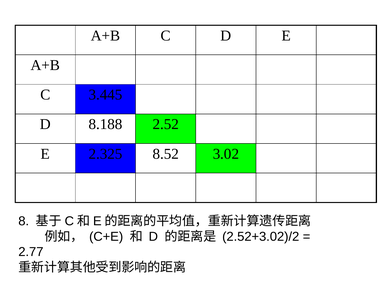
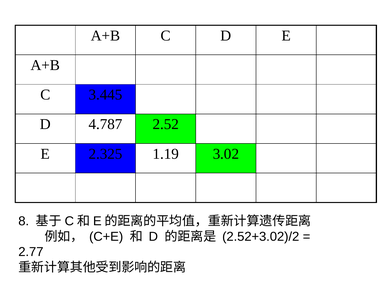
8.188: 8.188 -> 4.787
8.52: 8.52 -> 1.19
